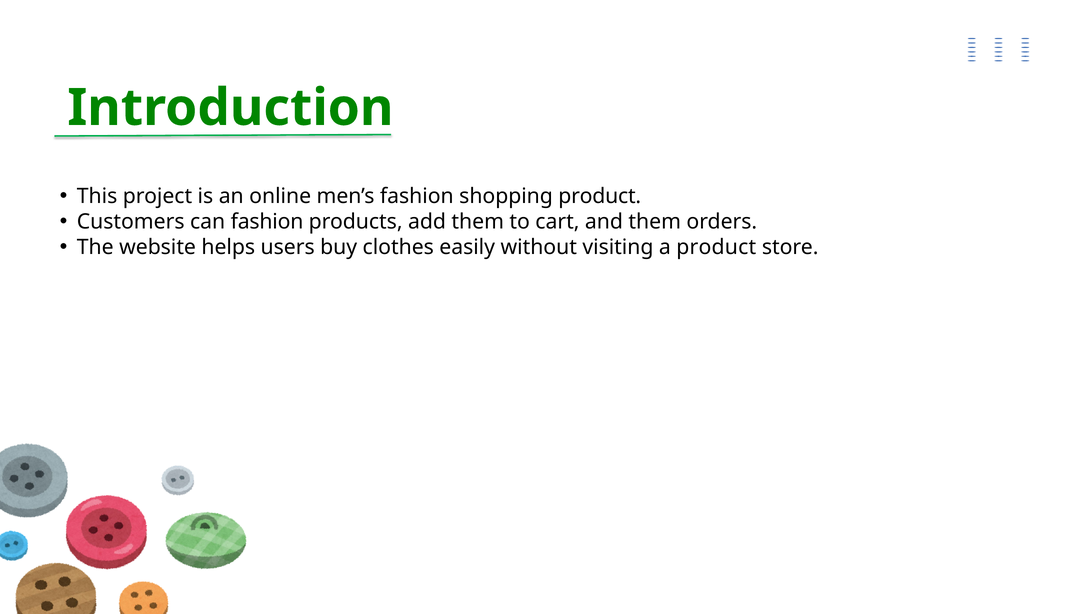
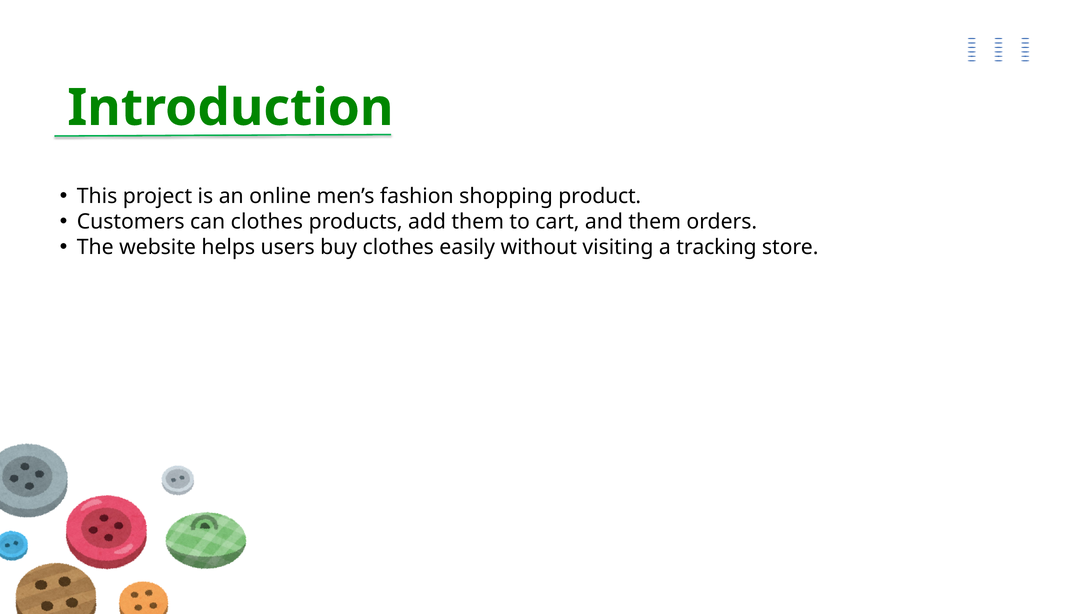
can fashion: fashion -> clothes
a product: product -> tracking
